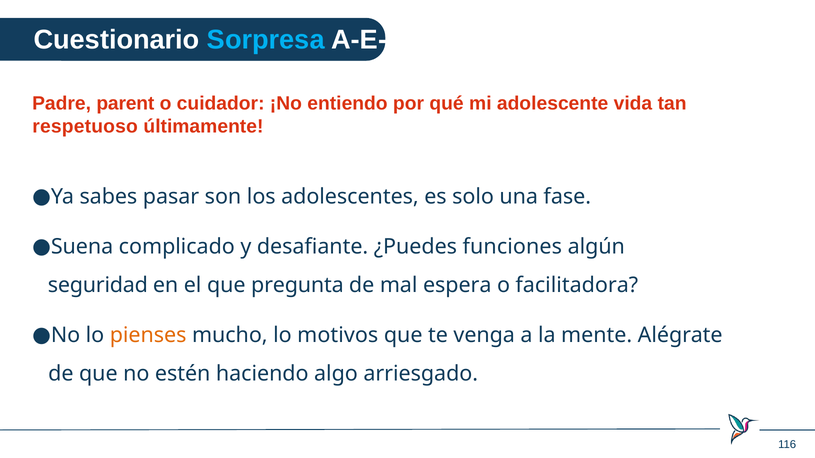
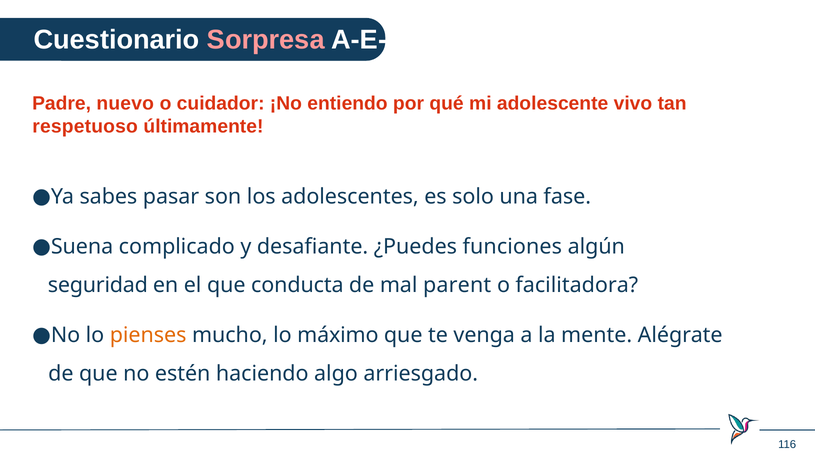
Sorpresa colour: light blue -> pink
parent: parent -> nuevo
vida: vida -> vivo
pregunta: pregunta -> conducta
espera: espera -> parent
motivos: motivos -> máximo
